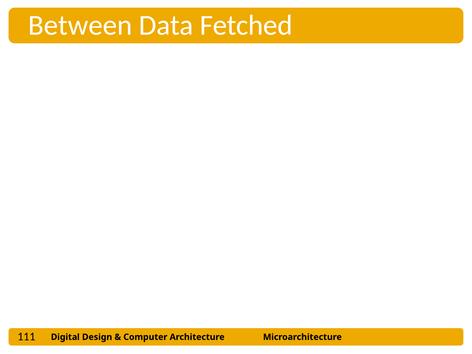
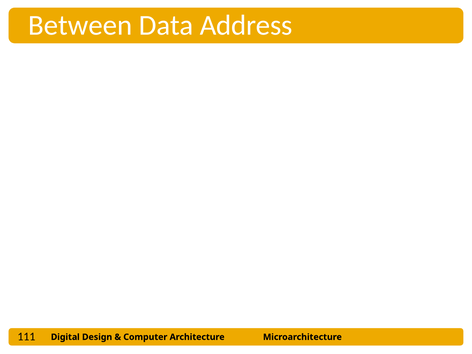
Fetched: Fetched -> Address
